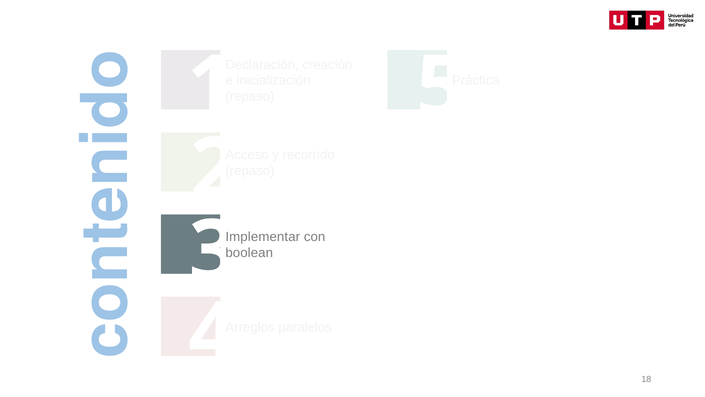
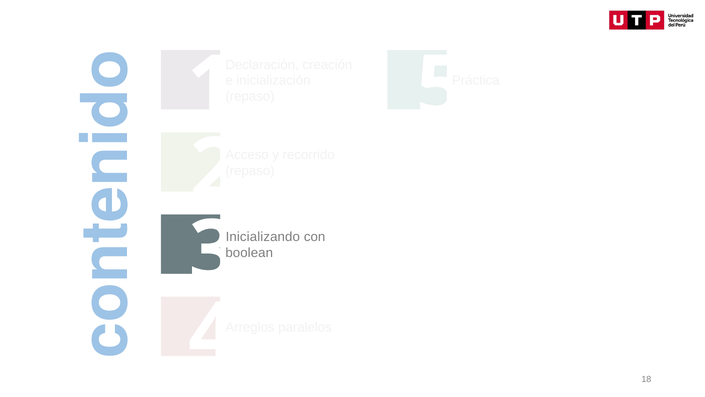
Implementar: Implementar -> Inicializando
